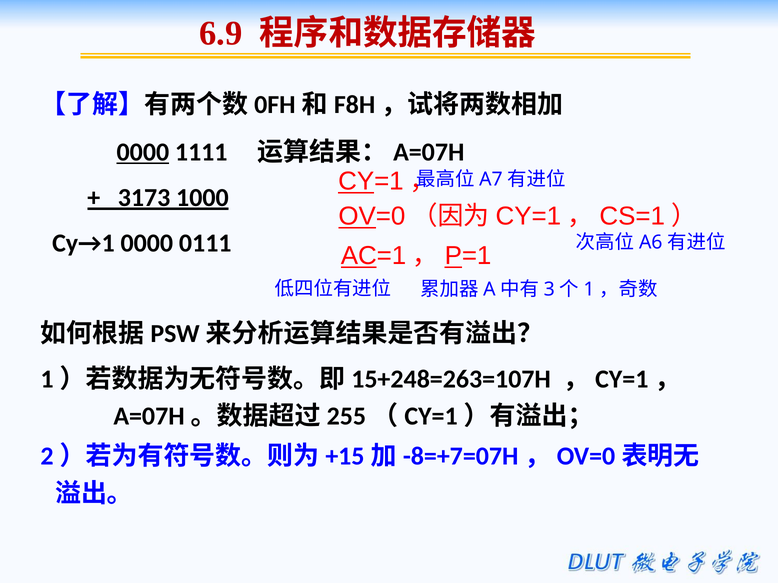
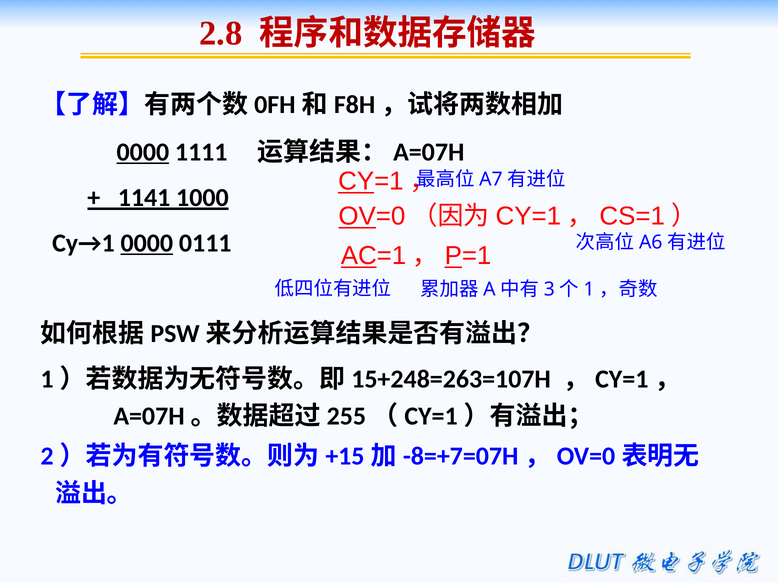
6.9: 6.9 -> 2.8
3173: 3173 -> 1141
0000 at (147, 243) underline: none -> present
